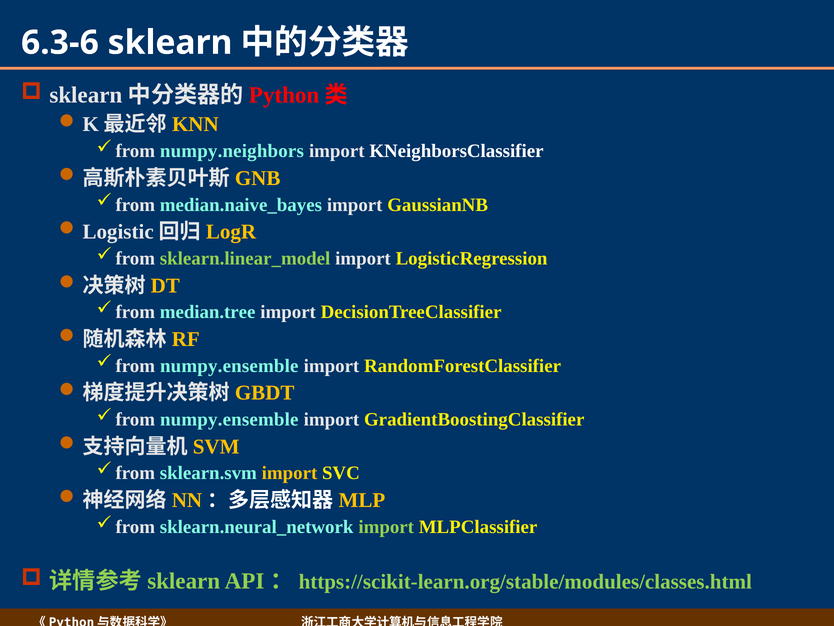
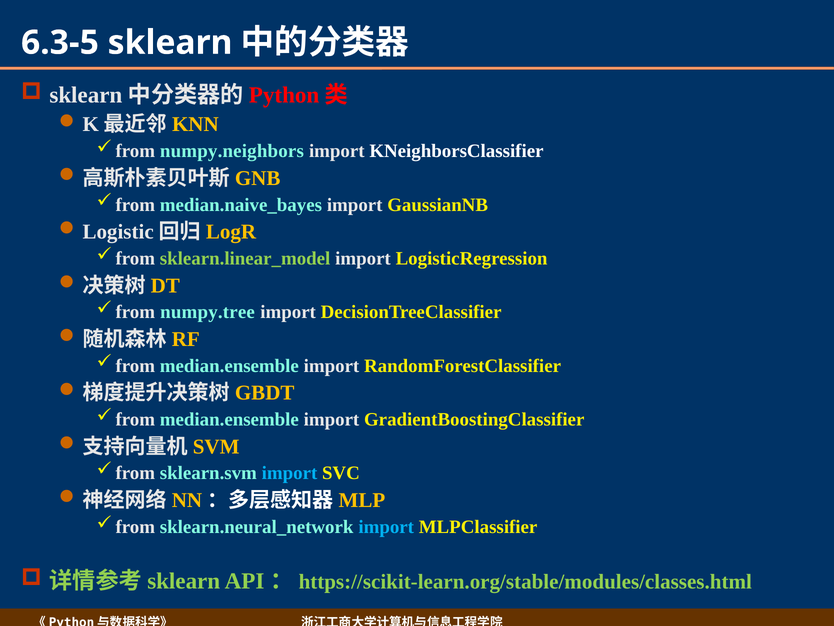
6.3-6: 6.3-6 -> 6.3-5
median.tree: median.tree -> numpy.tree
numpy.ensemble at (229, 366): numpy.ensemble -> median.ensemble
numpy.ensemble at (229, 419): numpy.ensemble -> median.ensemble
import at (290, 473) colour: yellow -> light blue
import at (386, 526) colour: light green -> light blue
